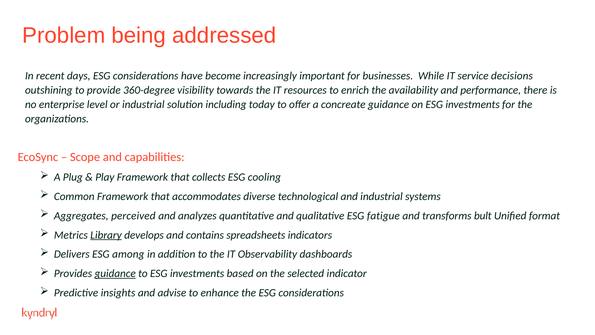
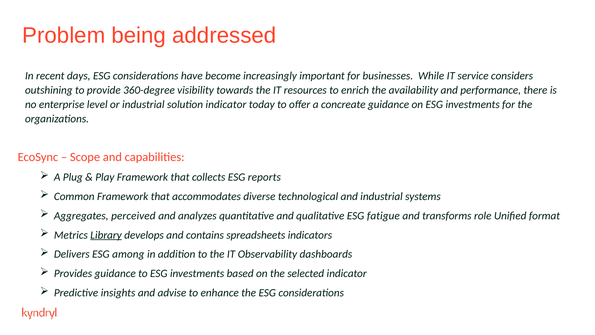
decisions: decisions -> considers
solution including: including -> indicator
cooling: cooling -> reports
bult: bult -> role
guidance at (115, 273) underline: present -> none
